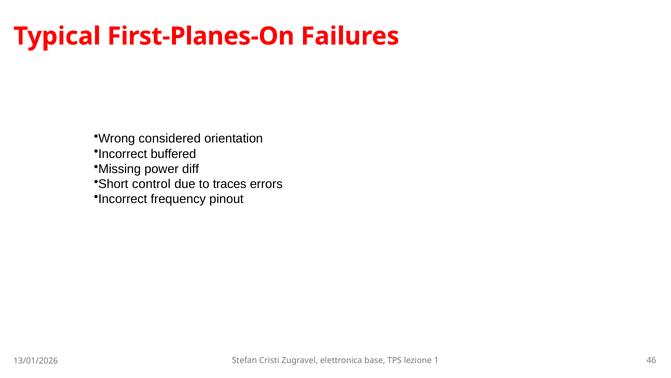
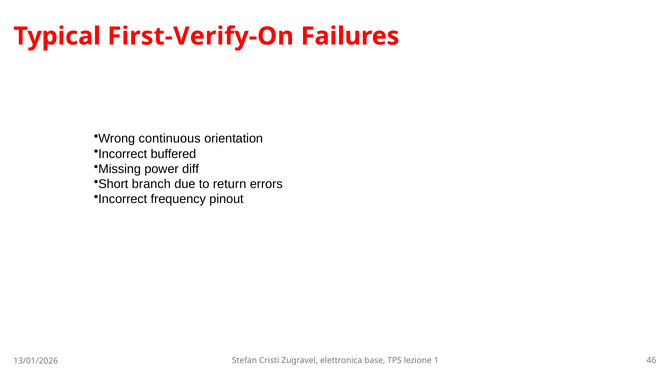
First-Planes-On: First-Planes-On -> First-Verify-On
considered: considered -> continuous
control: control -> branch
traces: traces -> return
